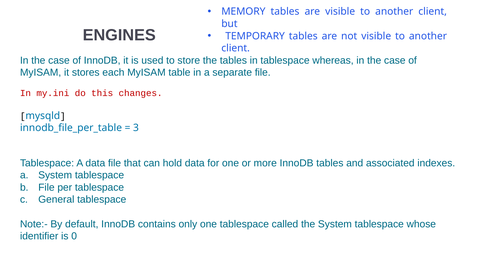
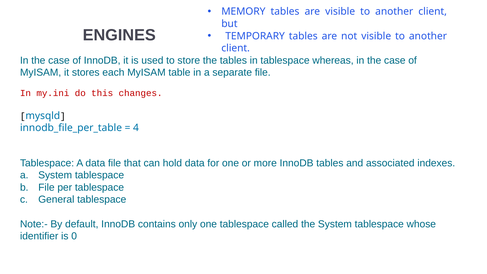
3: 3 -> 4
